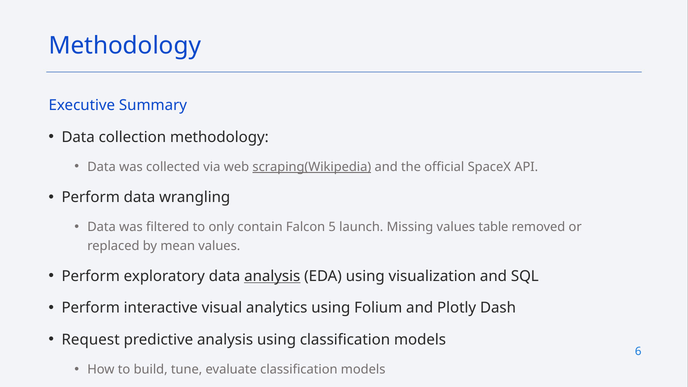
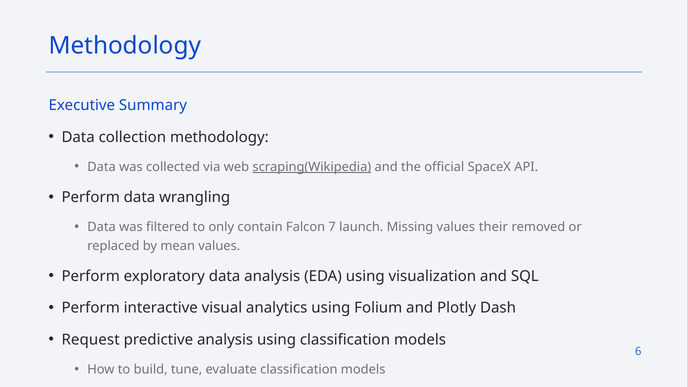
5: 5 -> 7
table: table -> their
analysis at (272, 276) underline: present -> none
